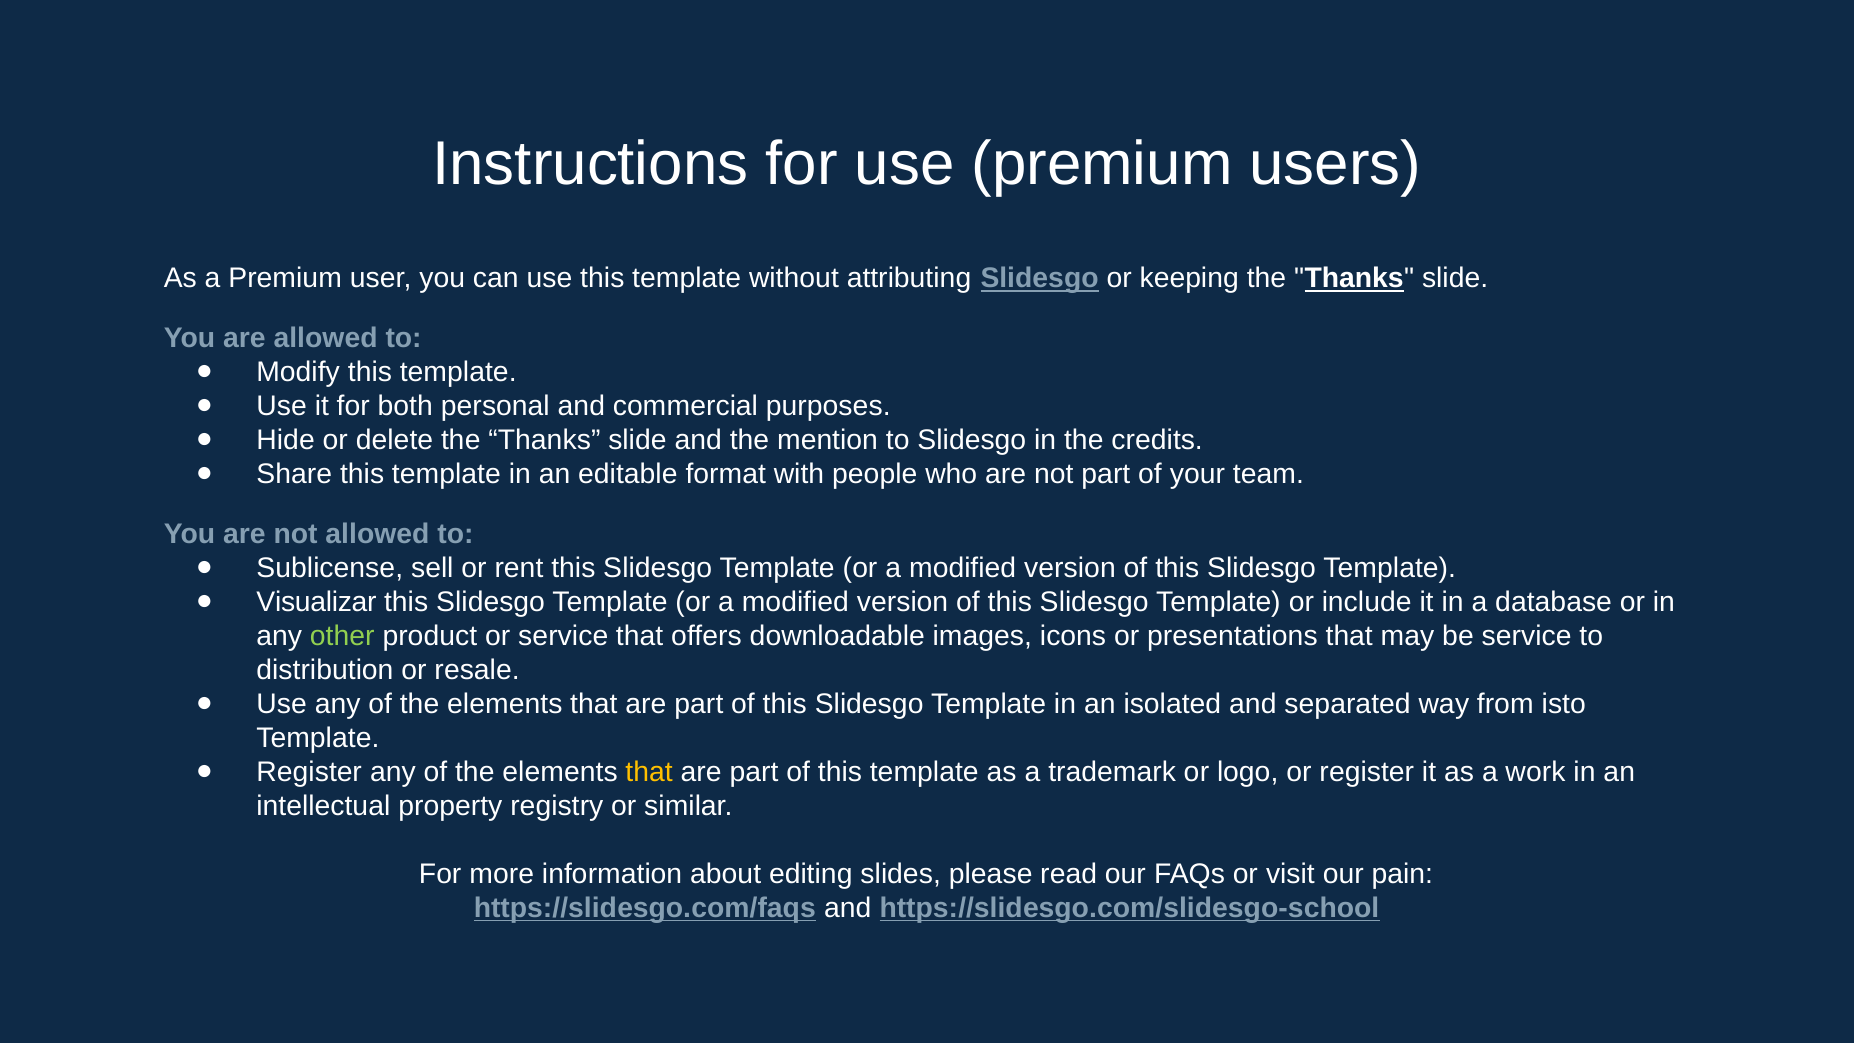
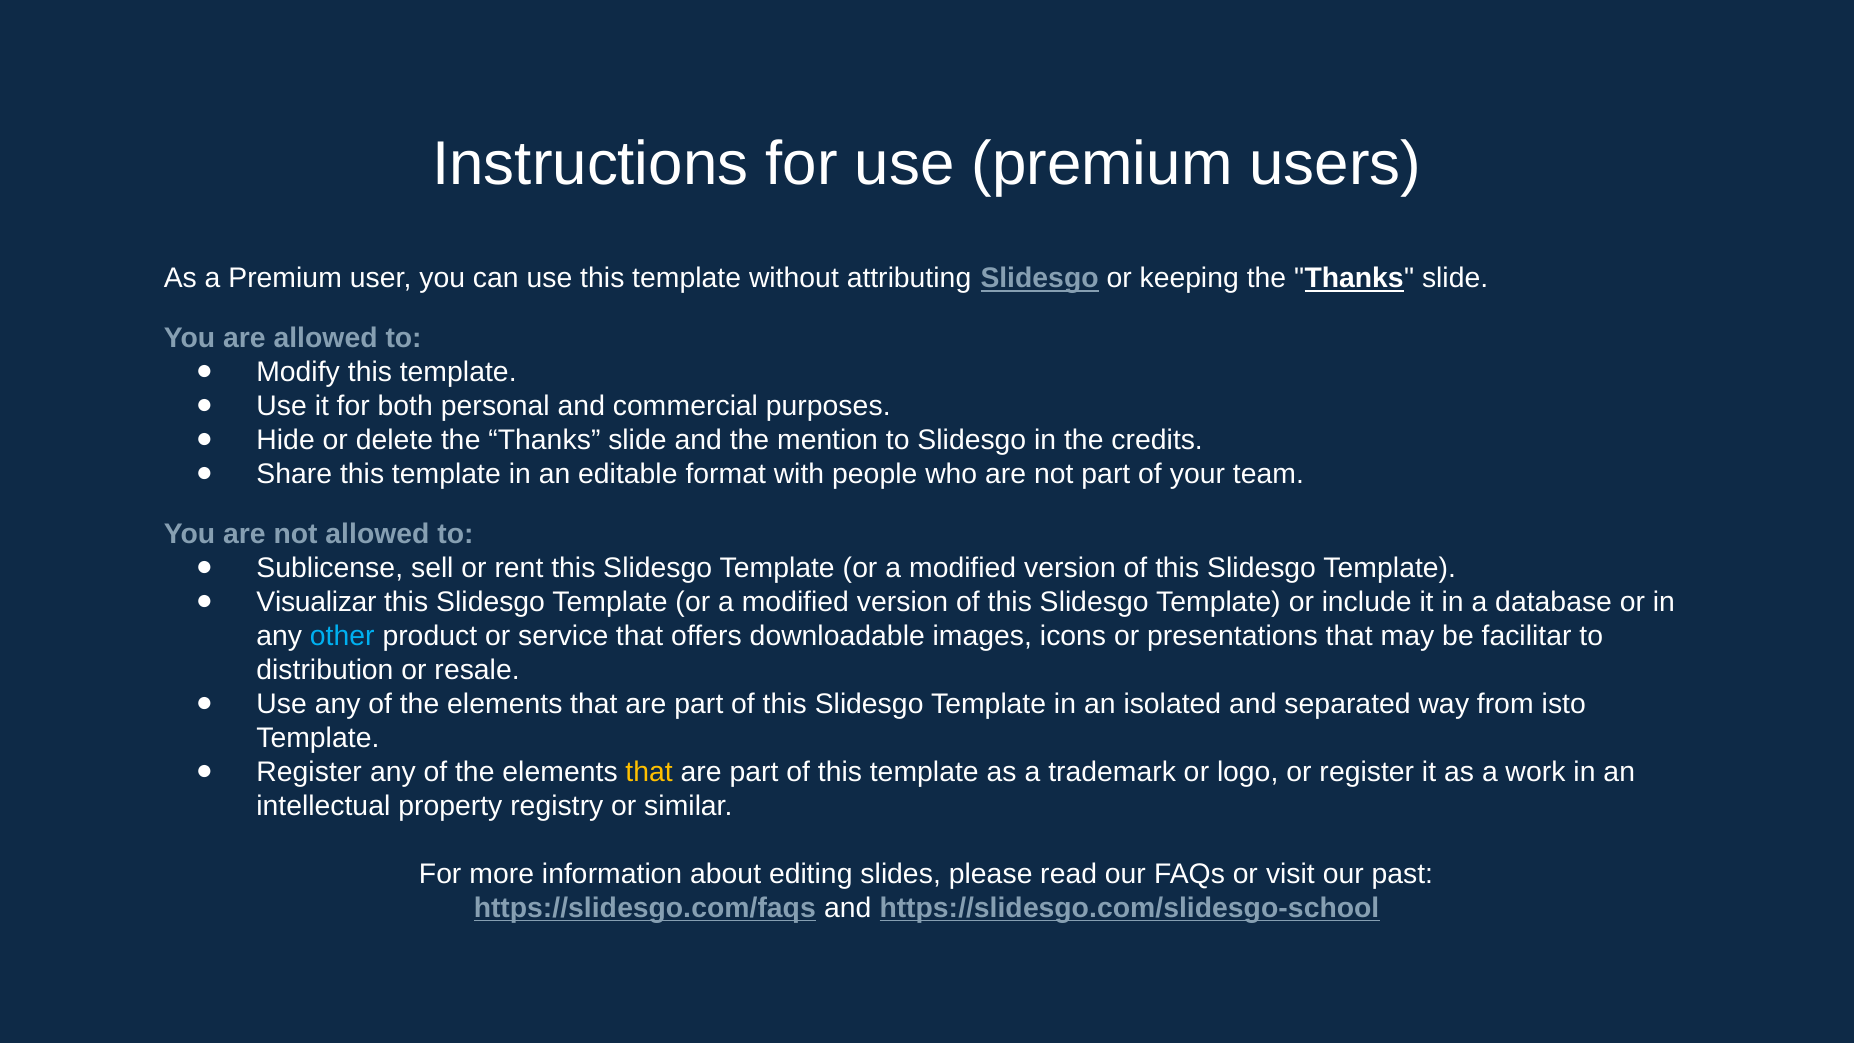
other colour: light green -> light blue
be service: service -> facilitar
pain: pain -> past
